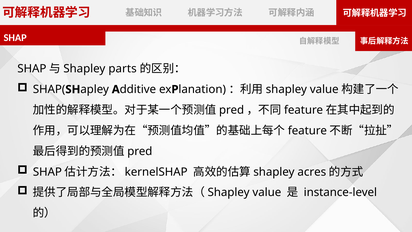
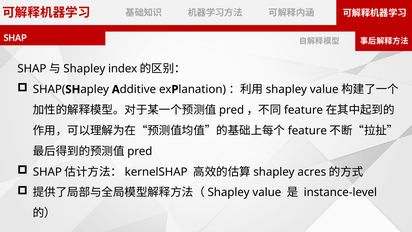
parts: parts -> index
